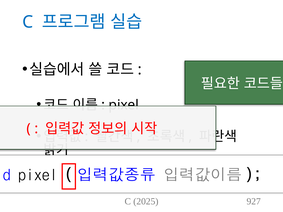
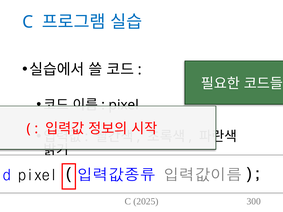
927: 927 -> 300
